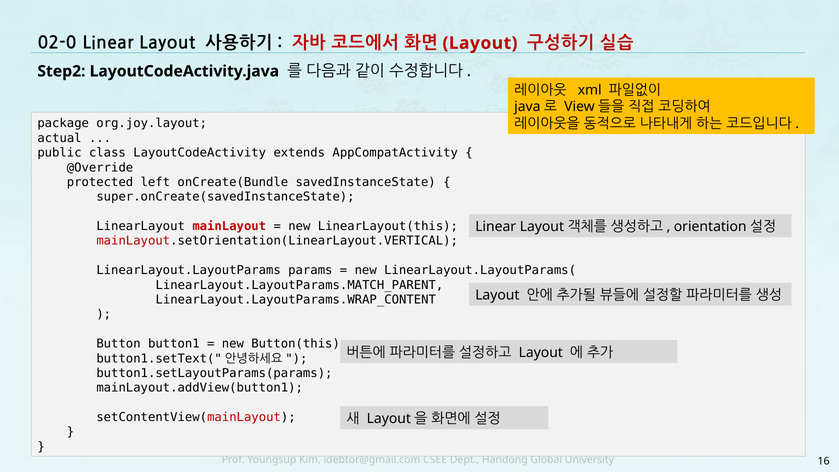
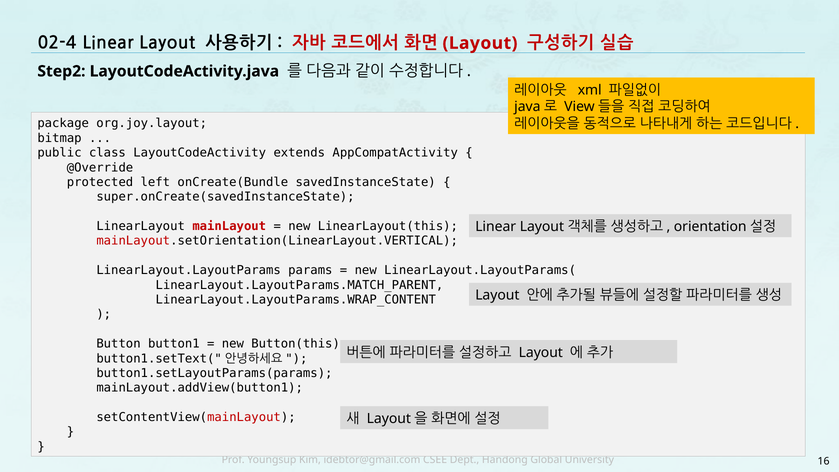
02-0: 02-0 -> 02-4
actual: actual -> bitmap
